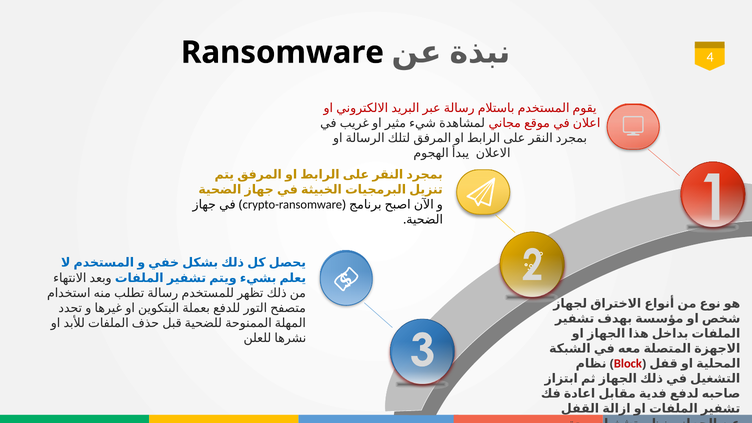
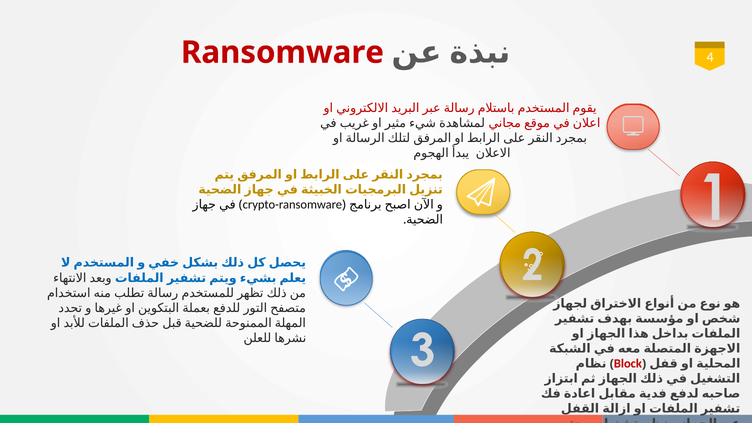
Ransomware colour: black -> red
